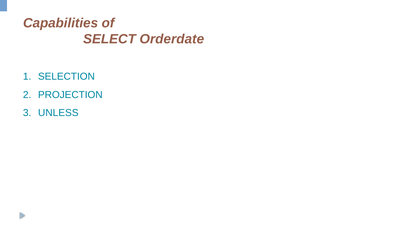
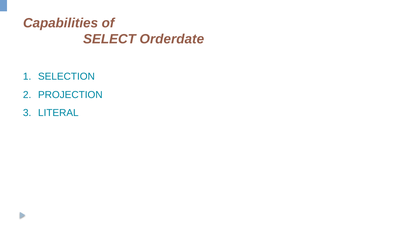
UNLESS: UNLESS -> LITERAL
